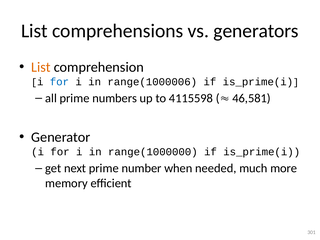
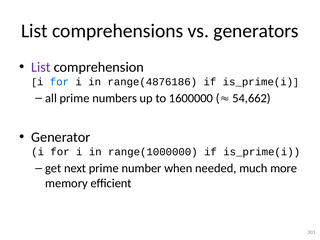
List at (41, 67) colour: orange -> purple
range(1000006: range(1000006 -> range(4876186
4115598: 4115598 -> 1600000
46,581: 46,581 -> 54,662
